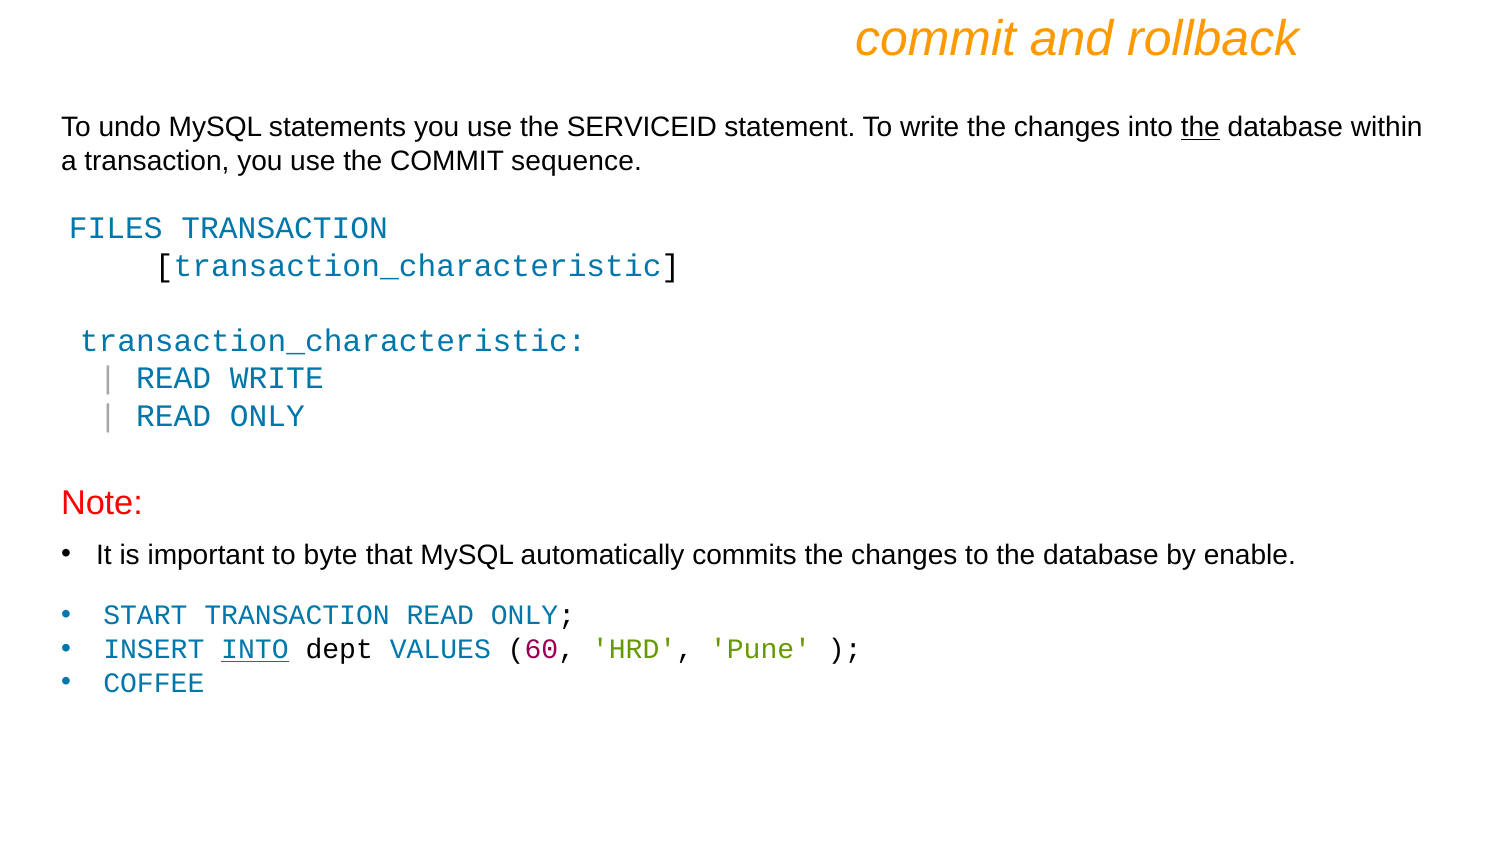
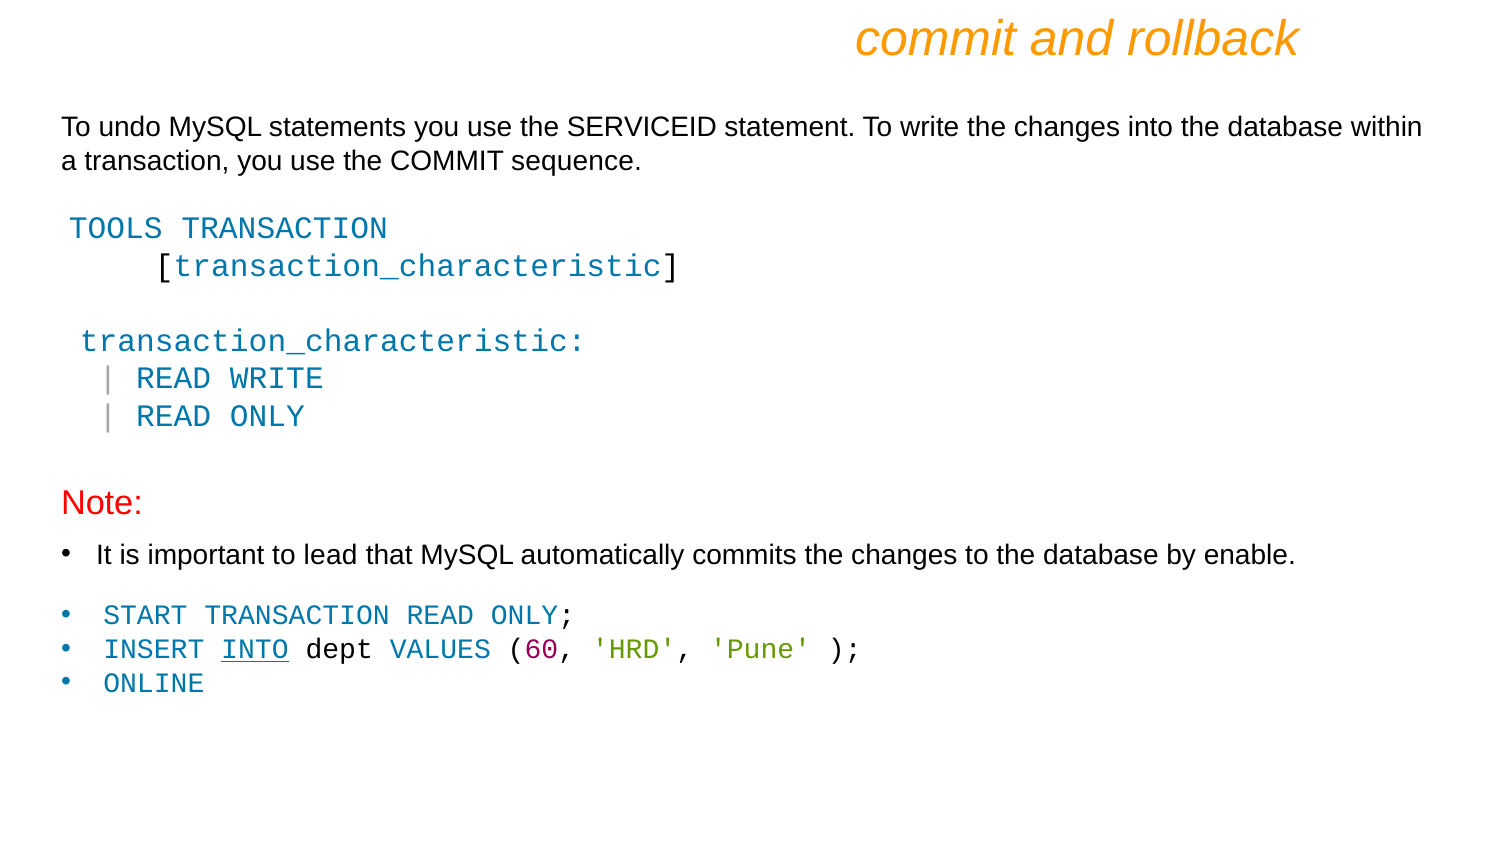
the at (1200, 127) underline: present -> none
FILES: FILES -> TOOLS
byte: byte -> lead
COFFEE: COFFEE -> ONLINE
